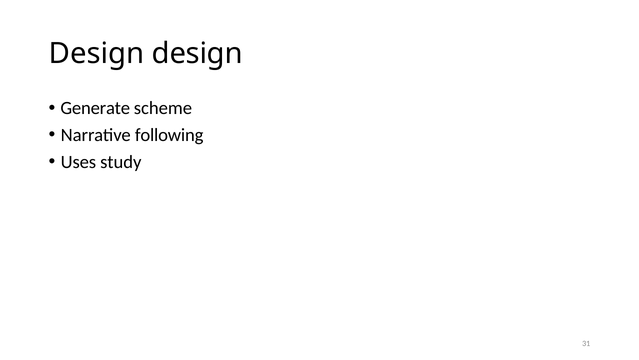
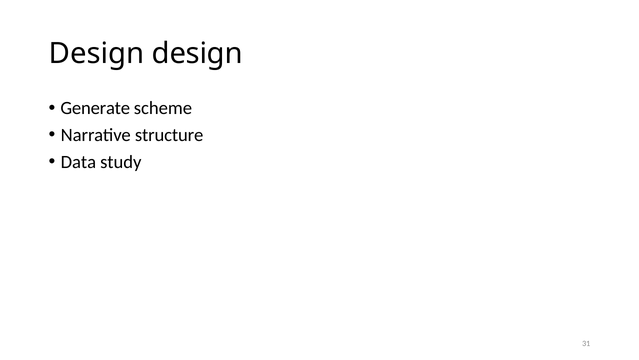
following: following -> structure
Uses: Uses -> Data
